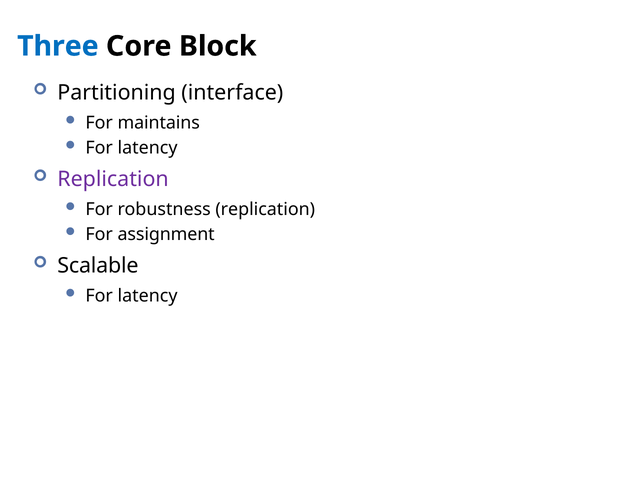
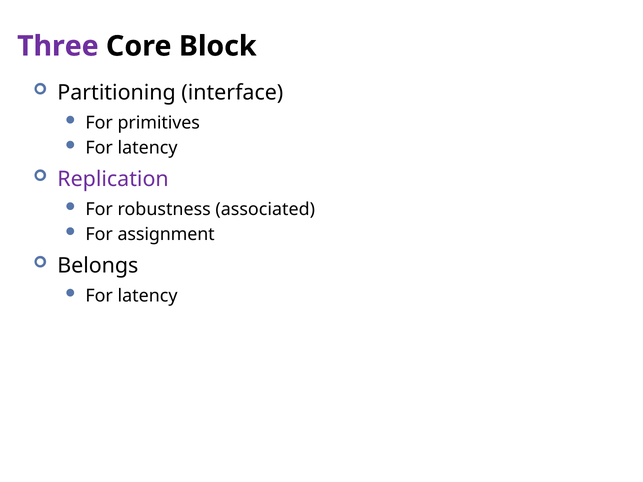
Three colour: blue -> purple
maintains: maintains -> primitives
robustness replication: replication -> associated
Scalable: Scalable -> Belongs
